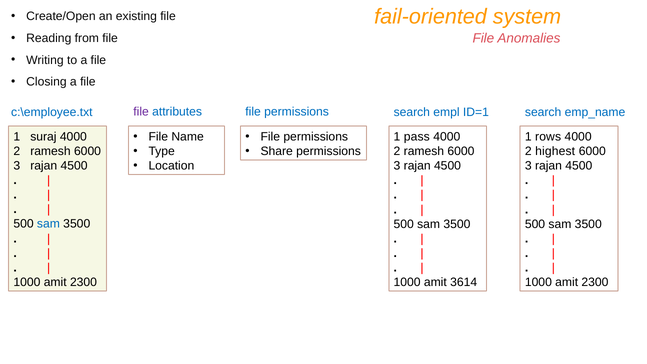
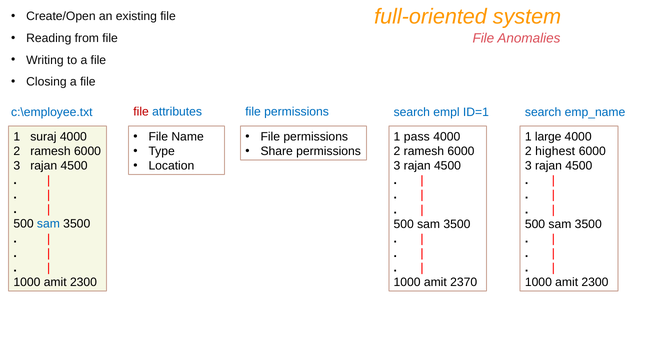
fail-oriented: fail-oriented -> full-oriented
file at (141, 112) colour: purple -> red
rows: rows -> large
3614: 3614 -> 2370
